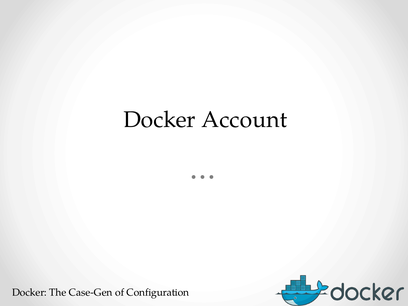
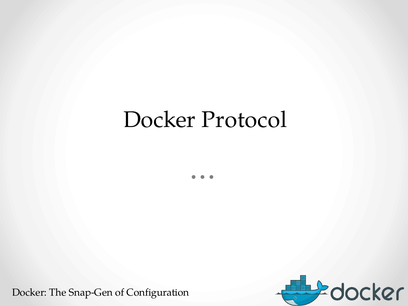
Account: Account -> Protocol
Case-Gen: Case-Gen -> Snap-Gen
